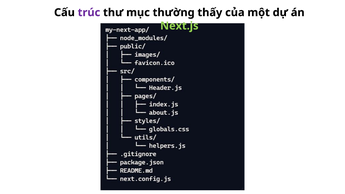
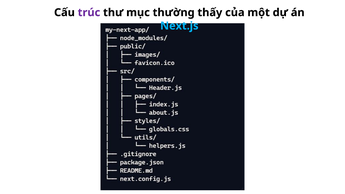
Next.js colour: light green -> light blue
